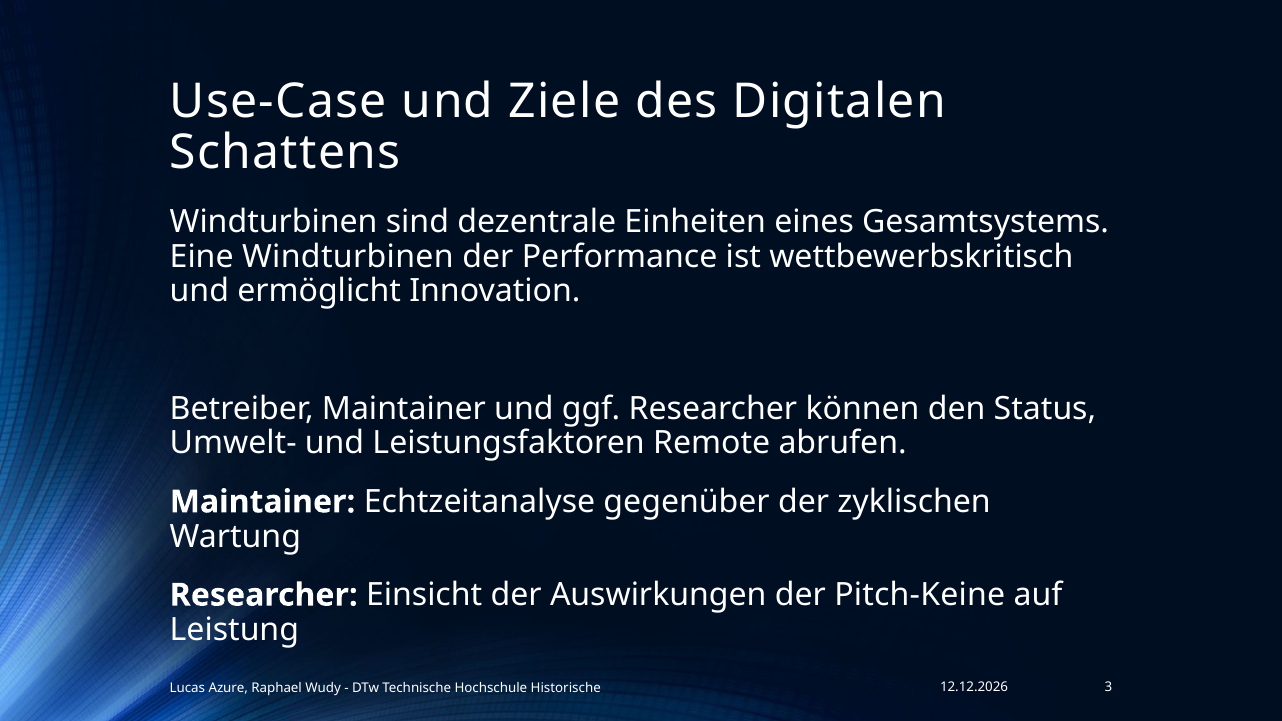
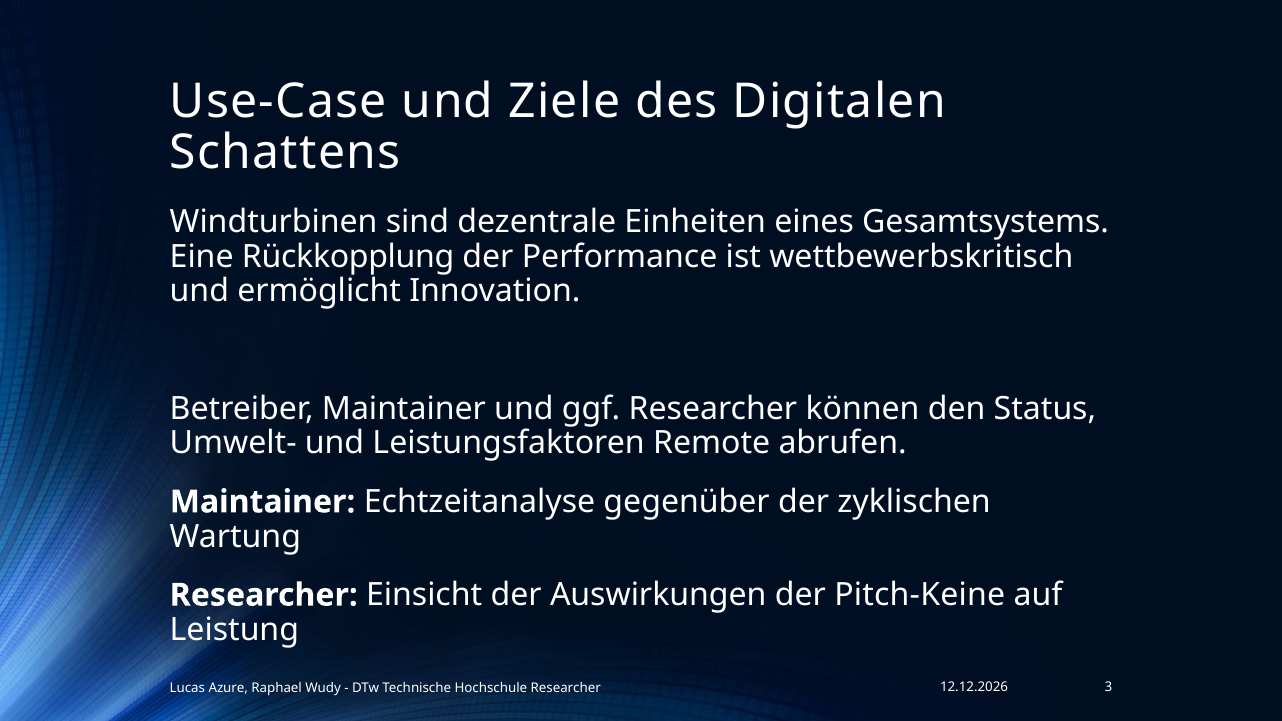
Eine Windturbinen: Windturbinen -> Rückkopplung
Hochschule Historische: Historische -> Researcher
